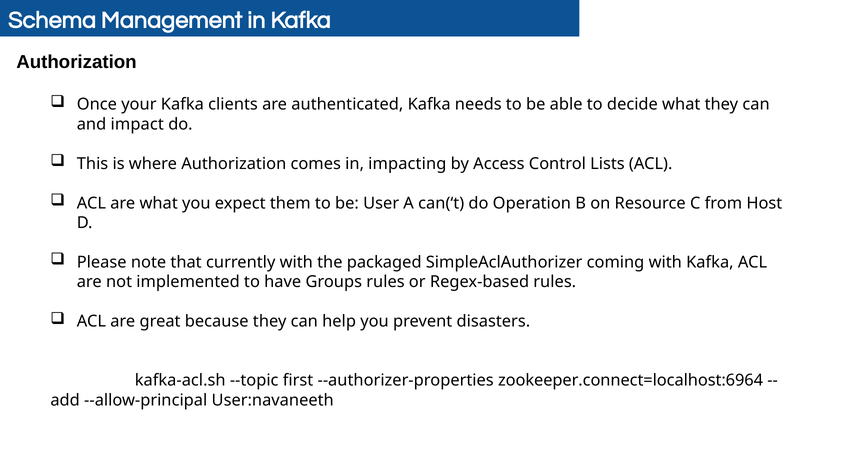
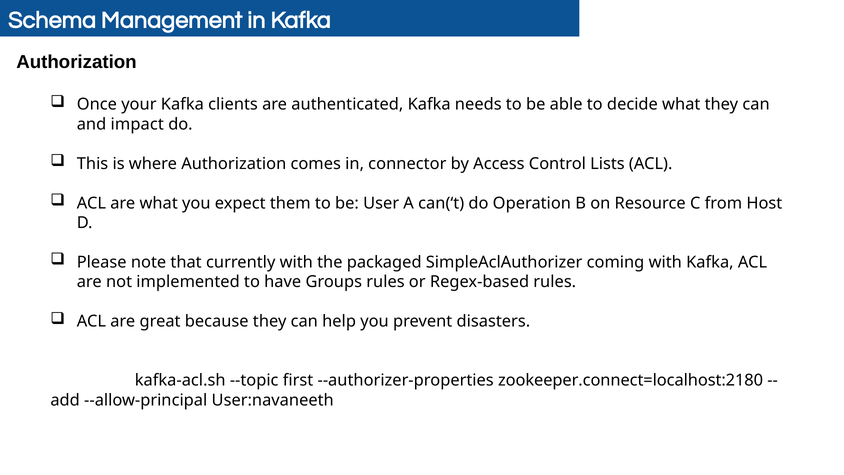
impacting: impacting -> connector
zookeeper.connect=localhost:6964: zookeeper.connect=localhost:6964 -> zookeeper.connect=localhost:2180
